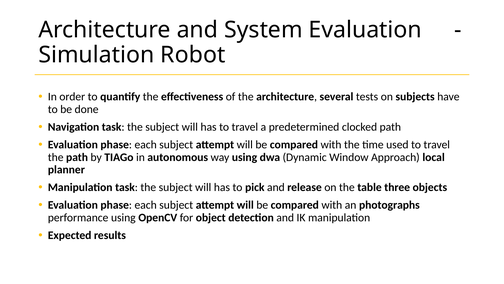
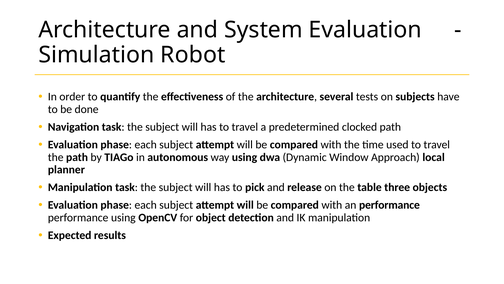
an photographs: photographs -> performance
